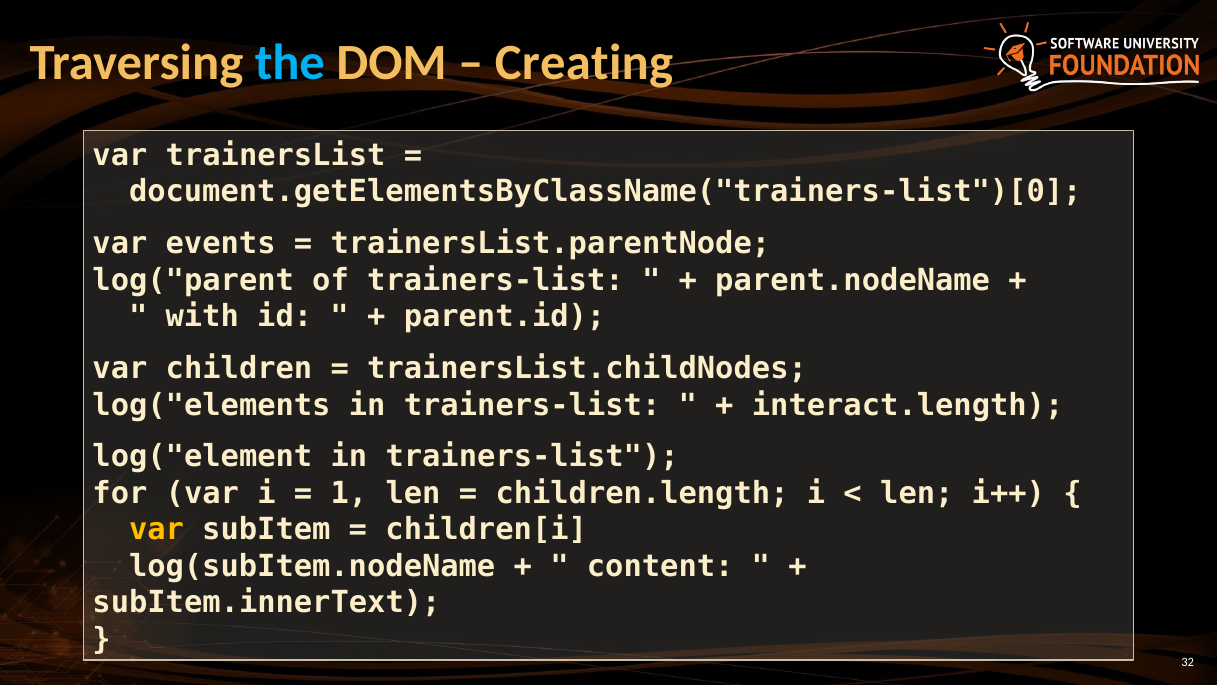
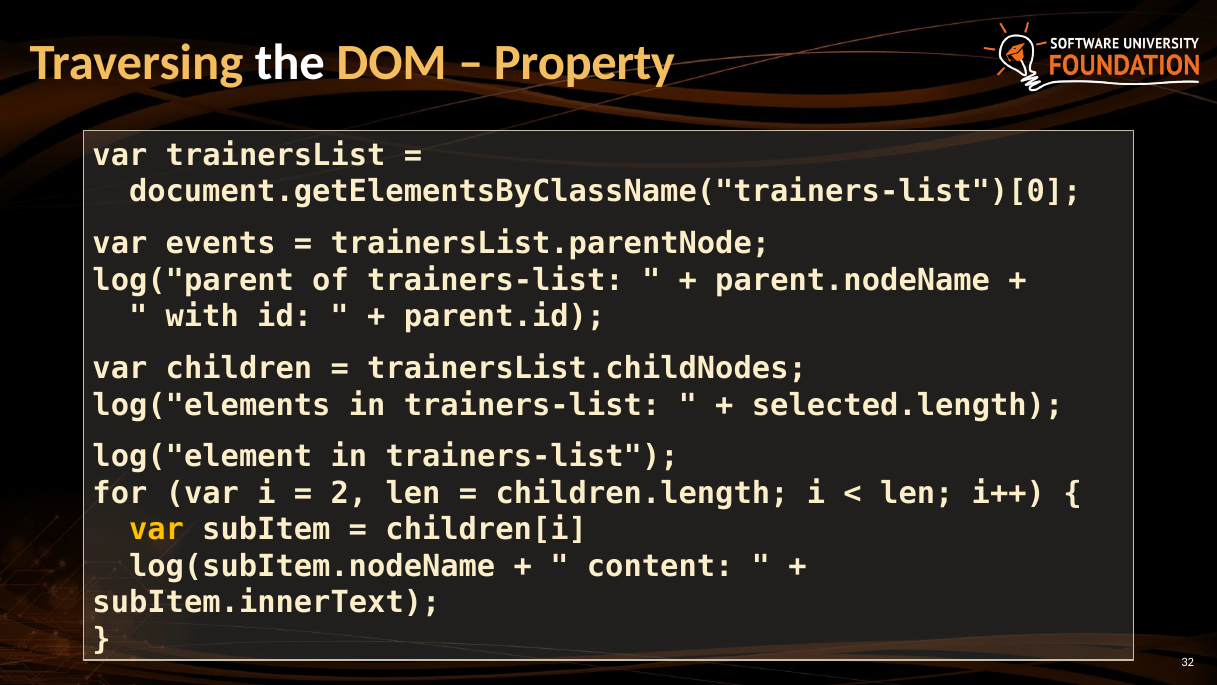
the colour: light blue -> white
Creating: Creating -> Property
interact.length: interact.length -> selected.length
1: 1 -> 2
